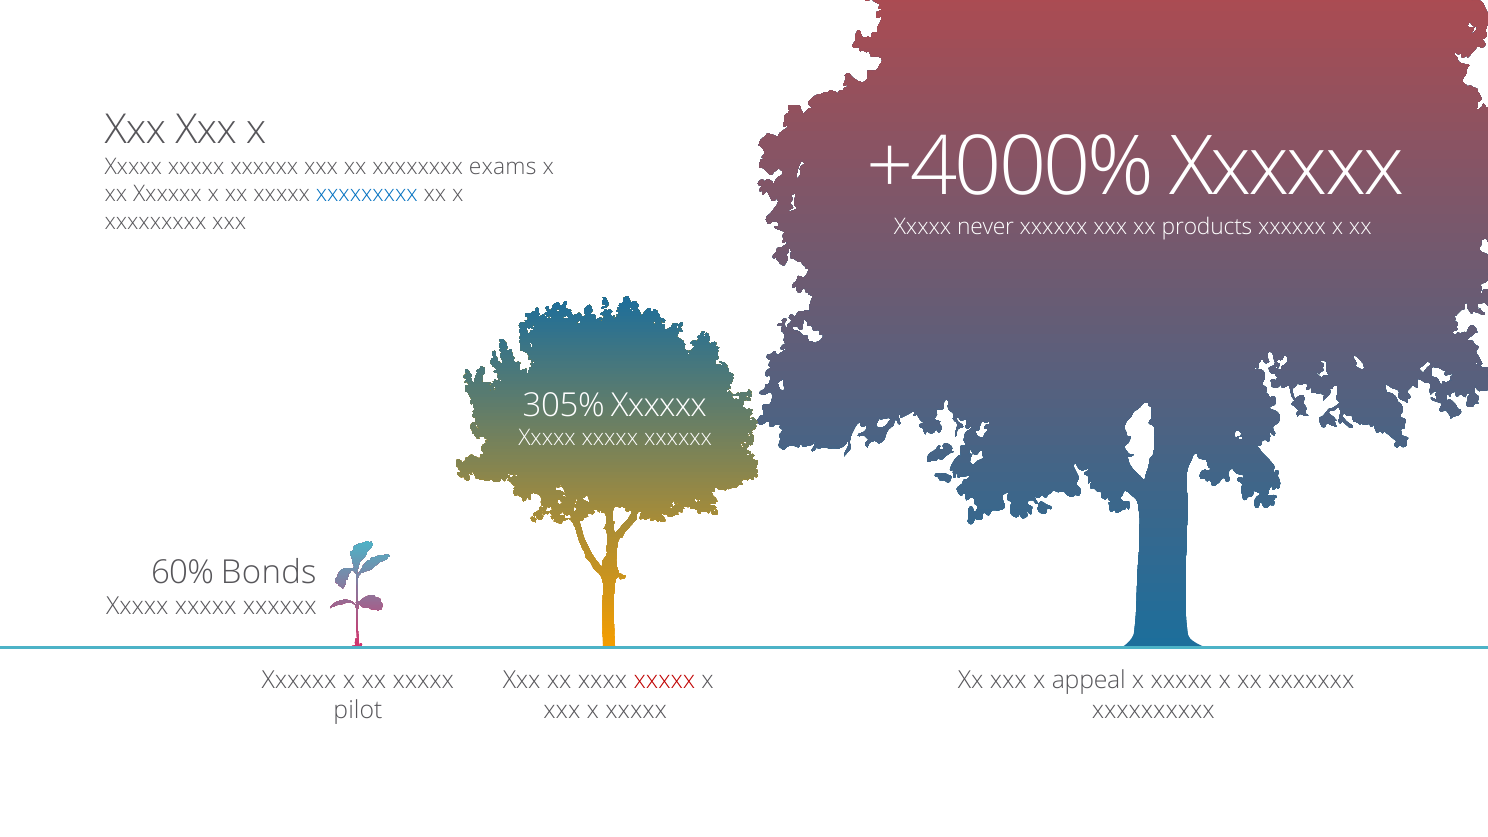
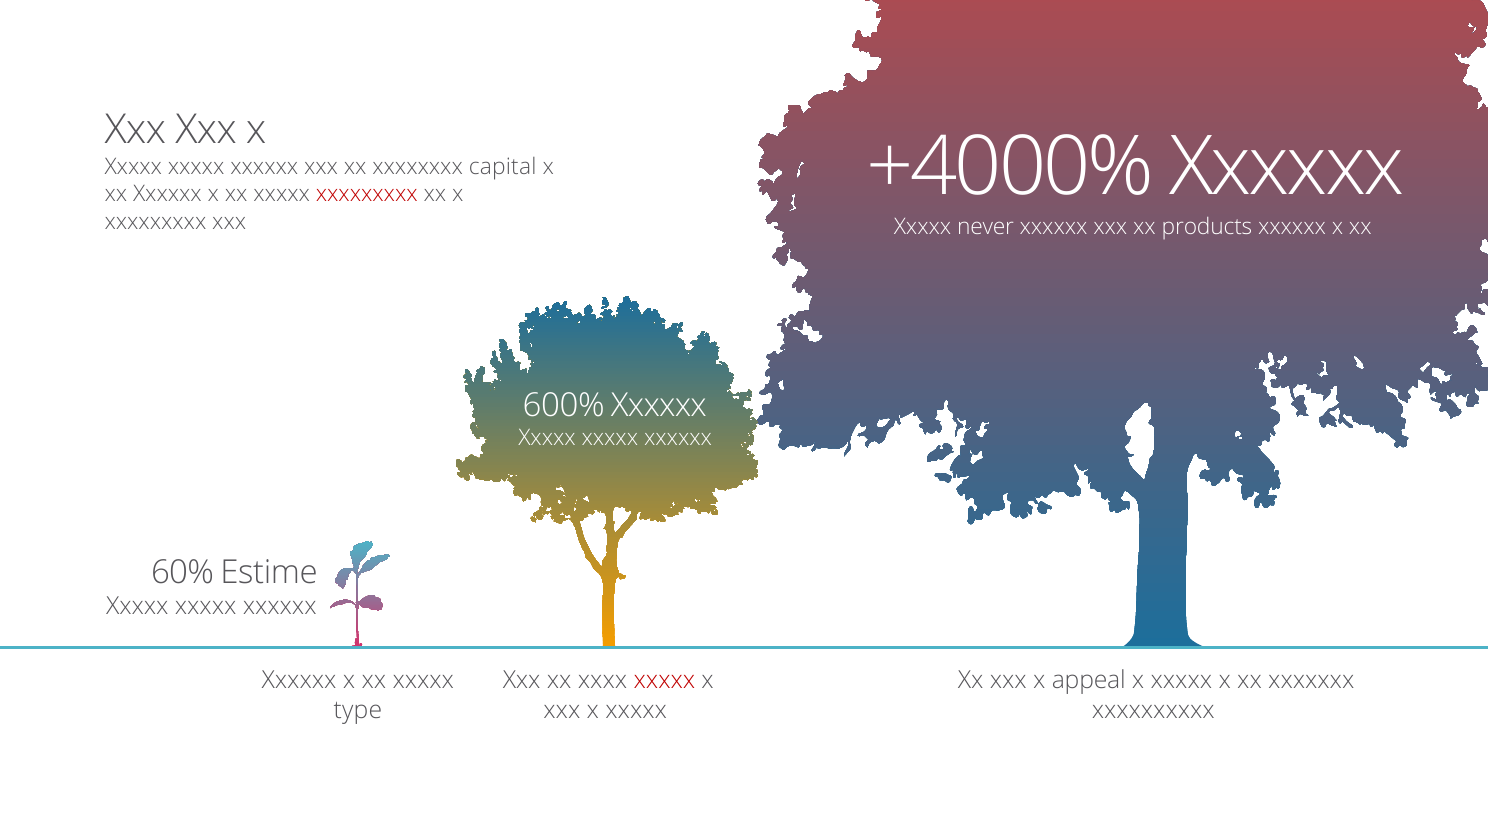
exams: exams -> capital
xxxxxxxxx at (367, 194) colour: blue -> red
305%: 305% -> 600%
Bonds: Bonds -> Estime
pilot: pilot -> type
